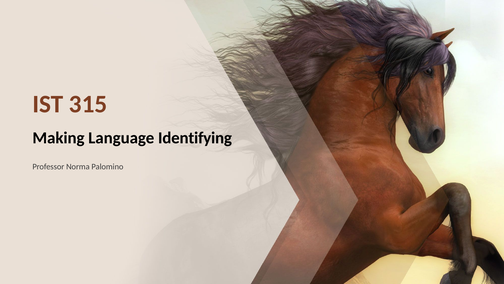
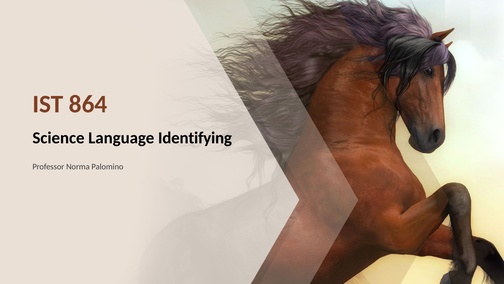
315: 315 -> 864
Making: Making -> Science
